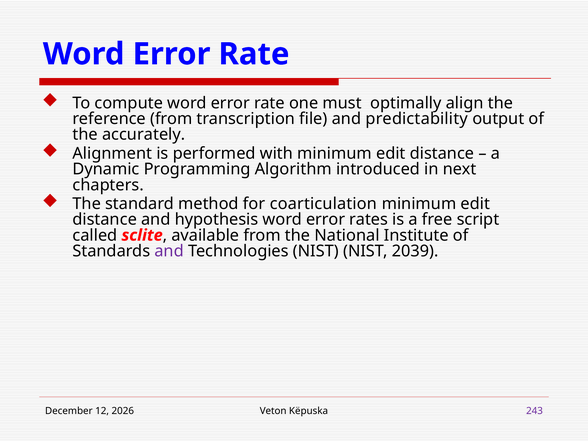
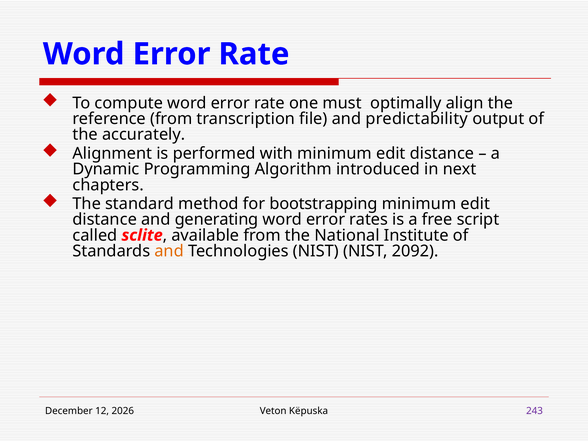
coarticulation: coarticulation -> bootstrapping
hypothesis: hypothesis -> generating
and at (169, 251) colour: purple -> orange
2039: 2039 -> 2092
